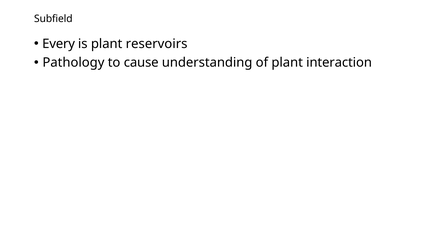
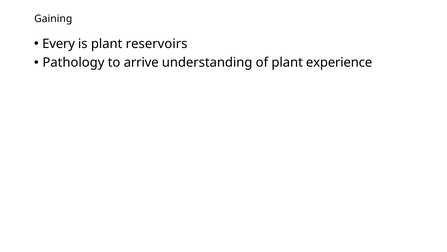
Subfield: Subfield -> Gaining
cause: cause -> arrive
interaction: interaction -> experience
